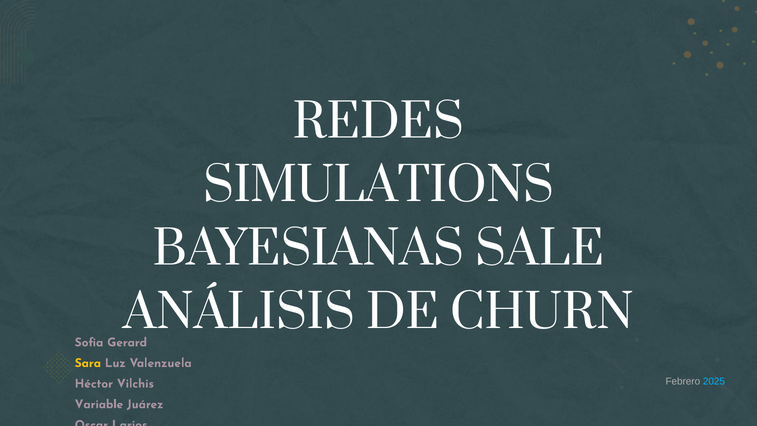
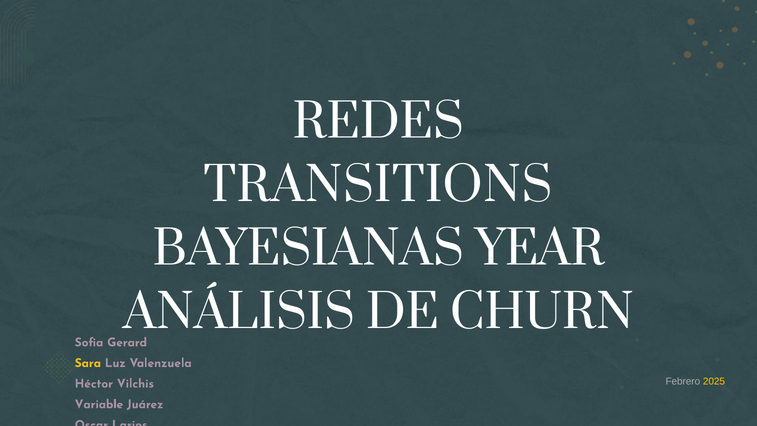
SIMULATIONS: SIMULATIONS -> TRANSITIONS
SALE: SALE -> YEAR
2025 colour: light blue -> yellow
